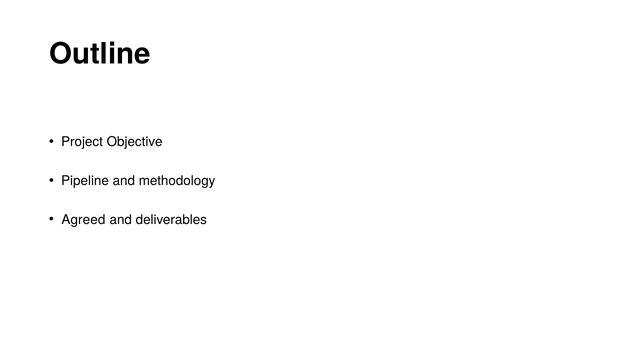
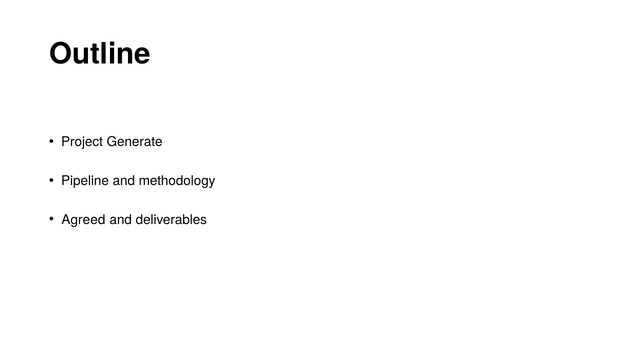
Objective: Objective -> Generate
